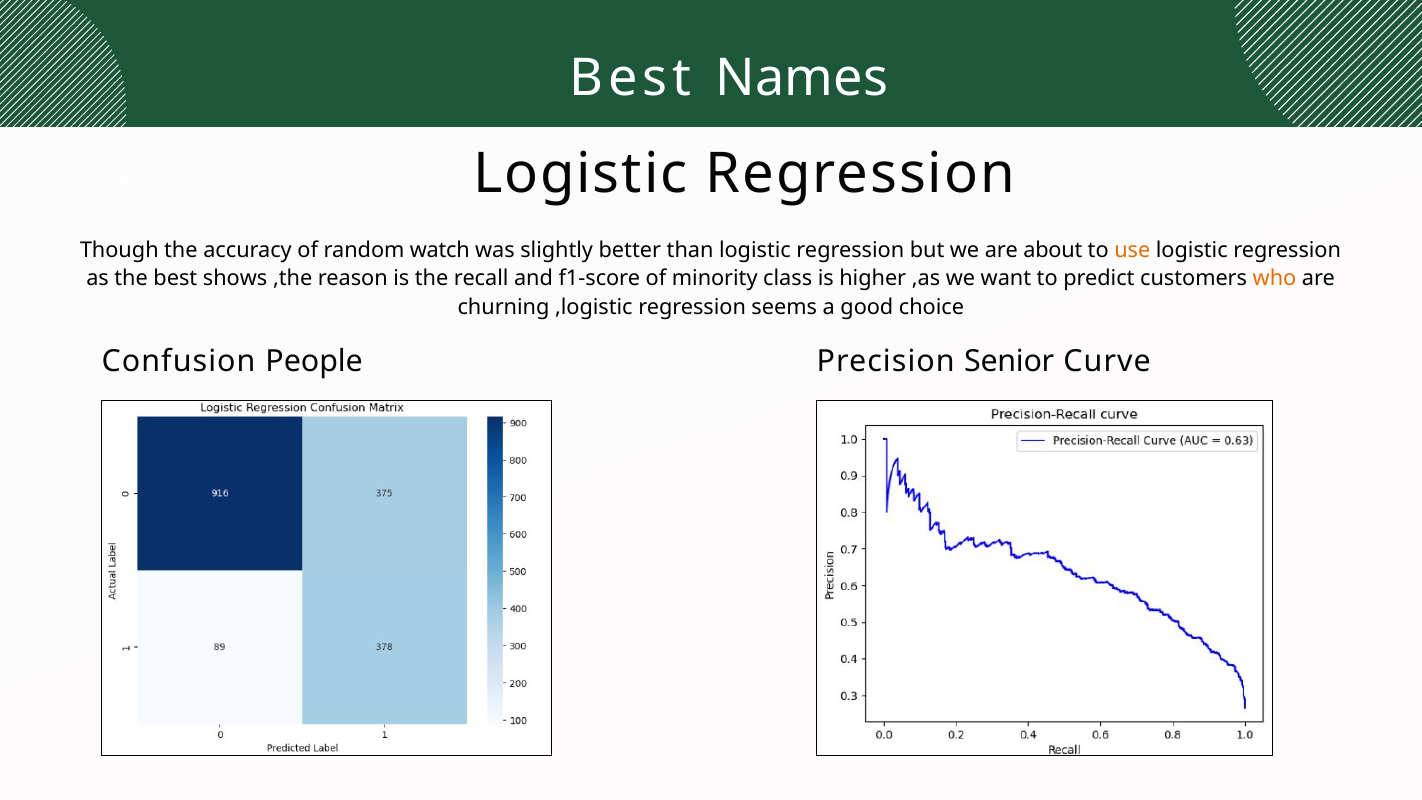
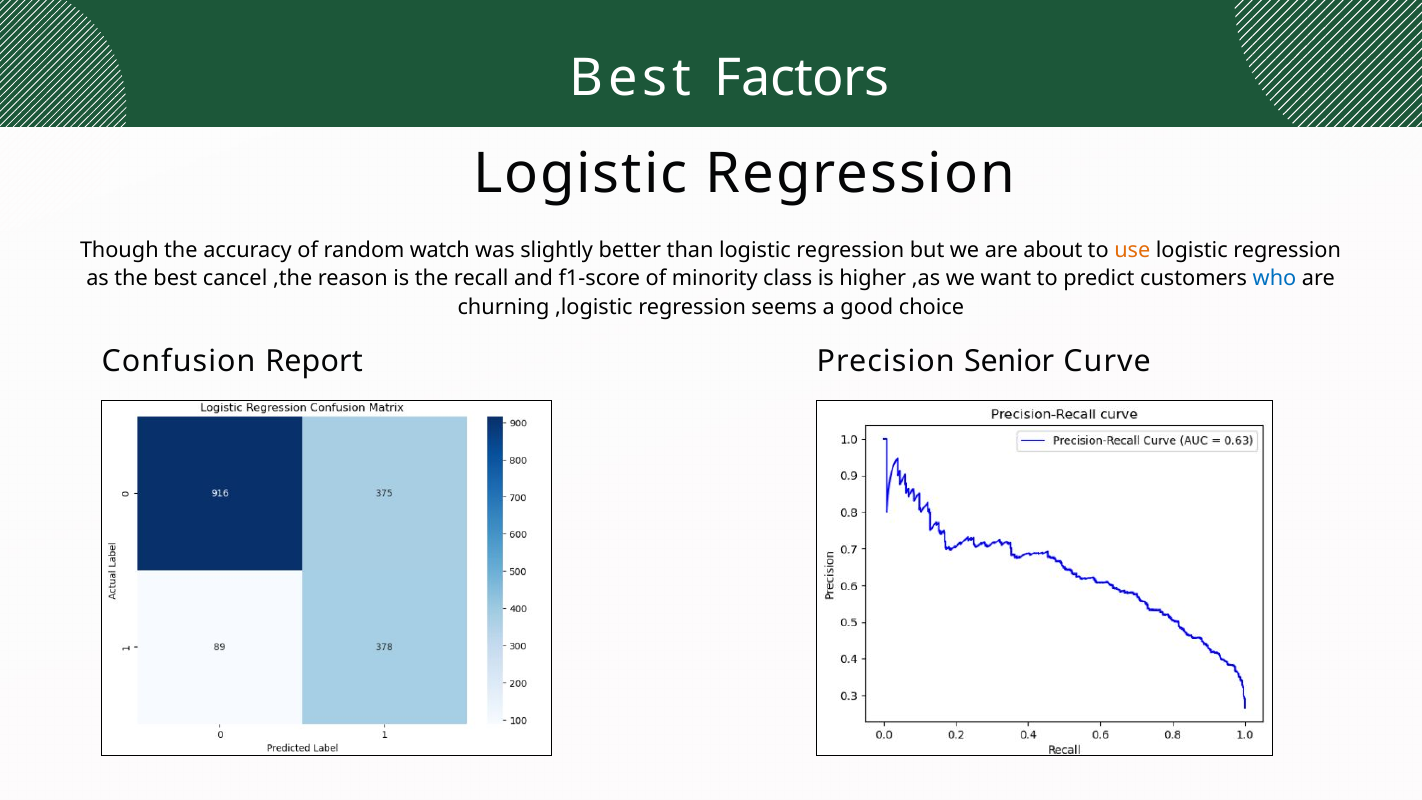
Names: Names -> Factors
shows: shows -> cancel
who colour: orange -> blue
People: People -> Report
